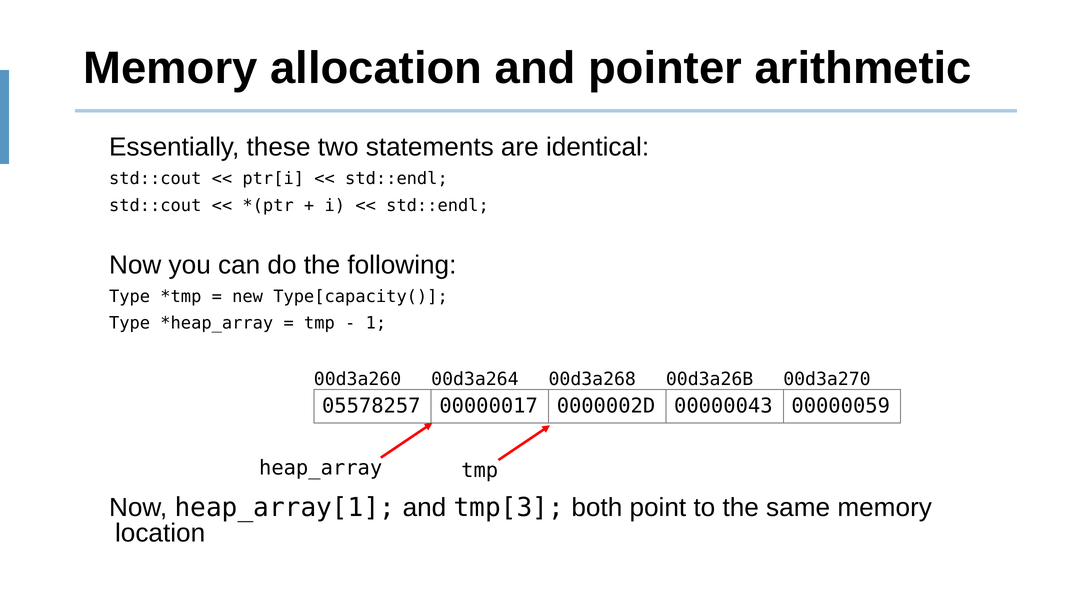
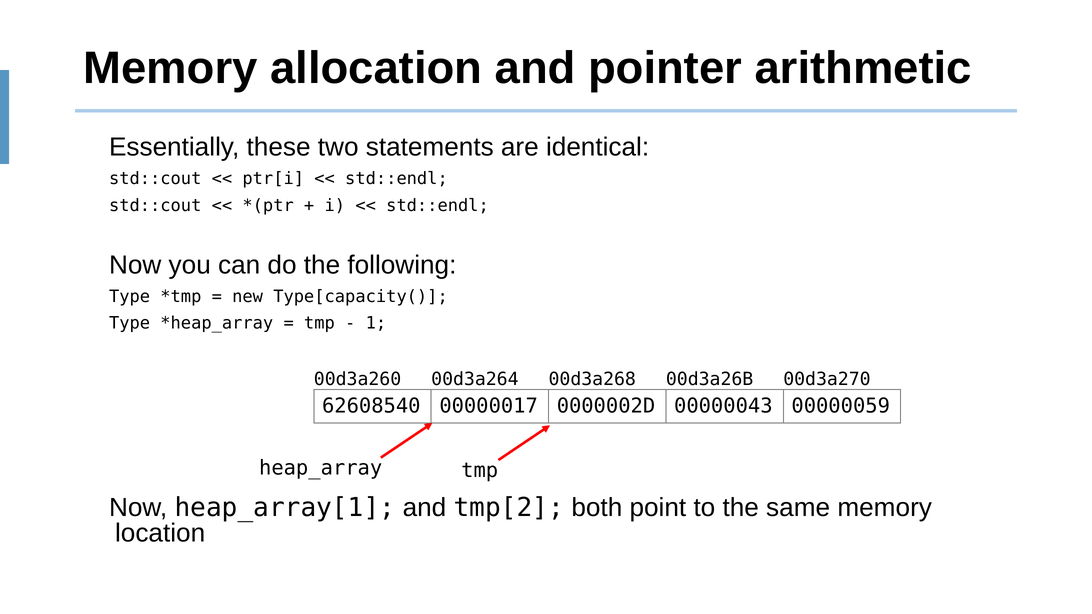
05578257: 05578257 -> 62608540
tmp[3: tmp[3 -> tmp[2
